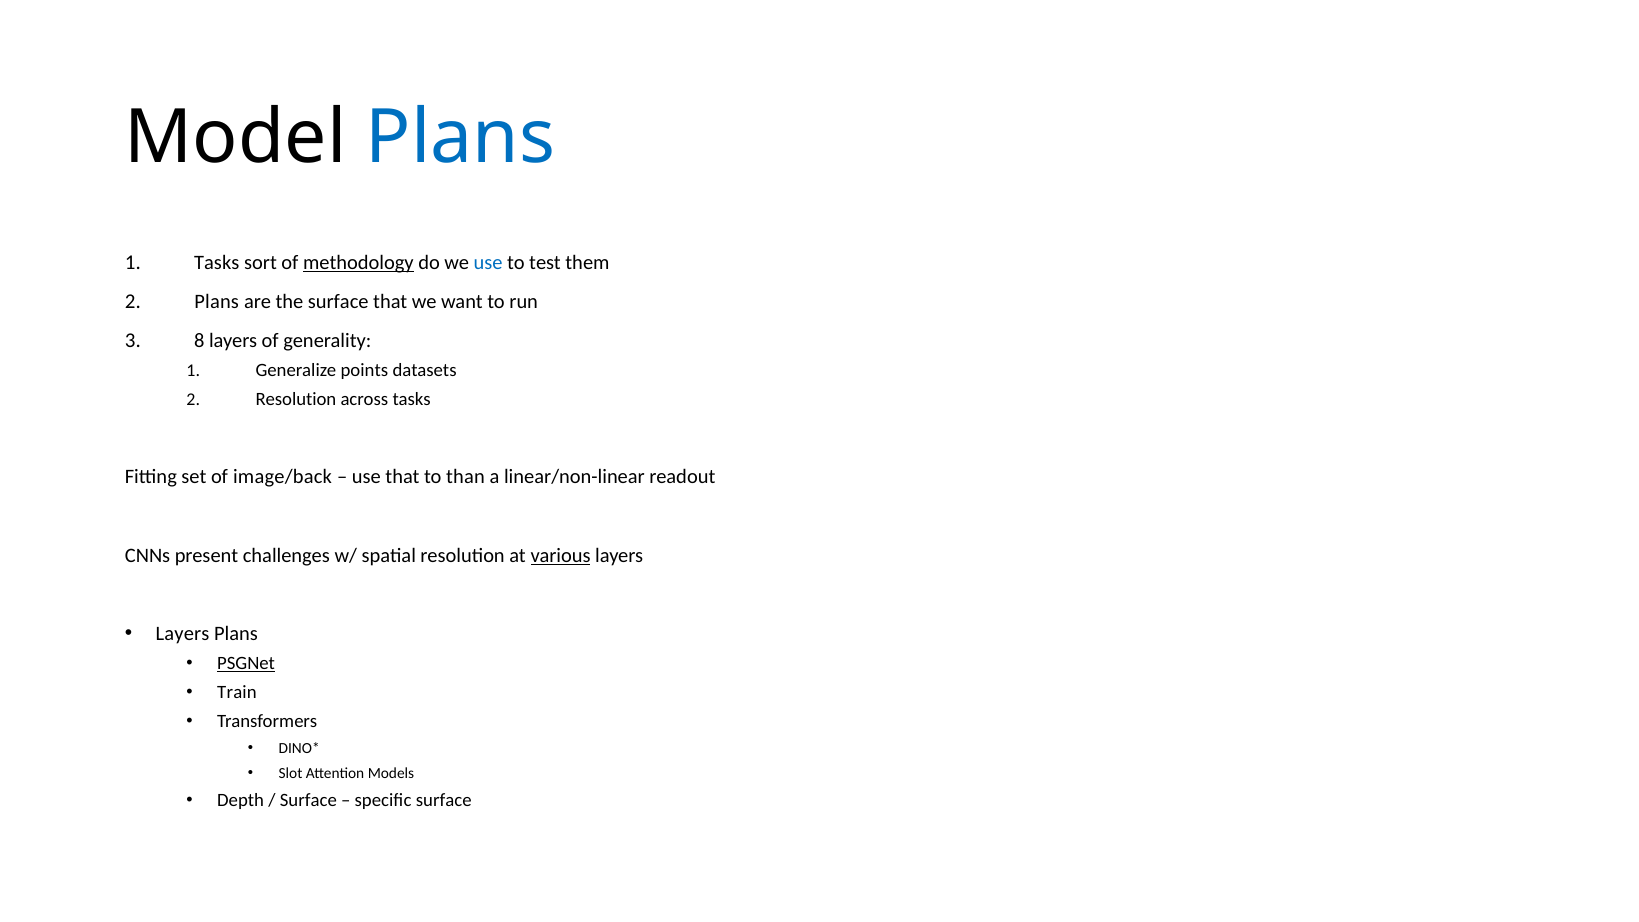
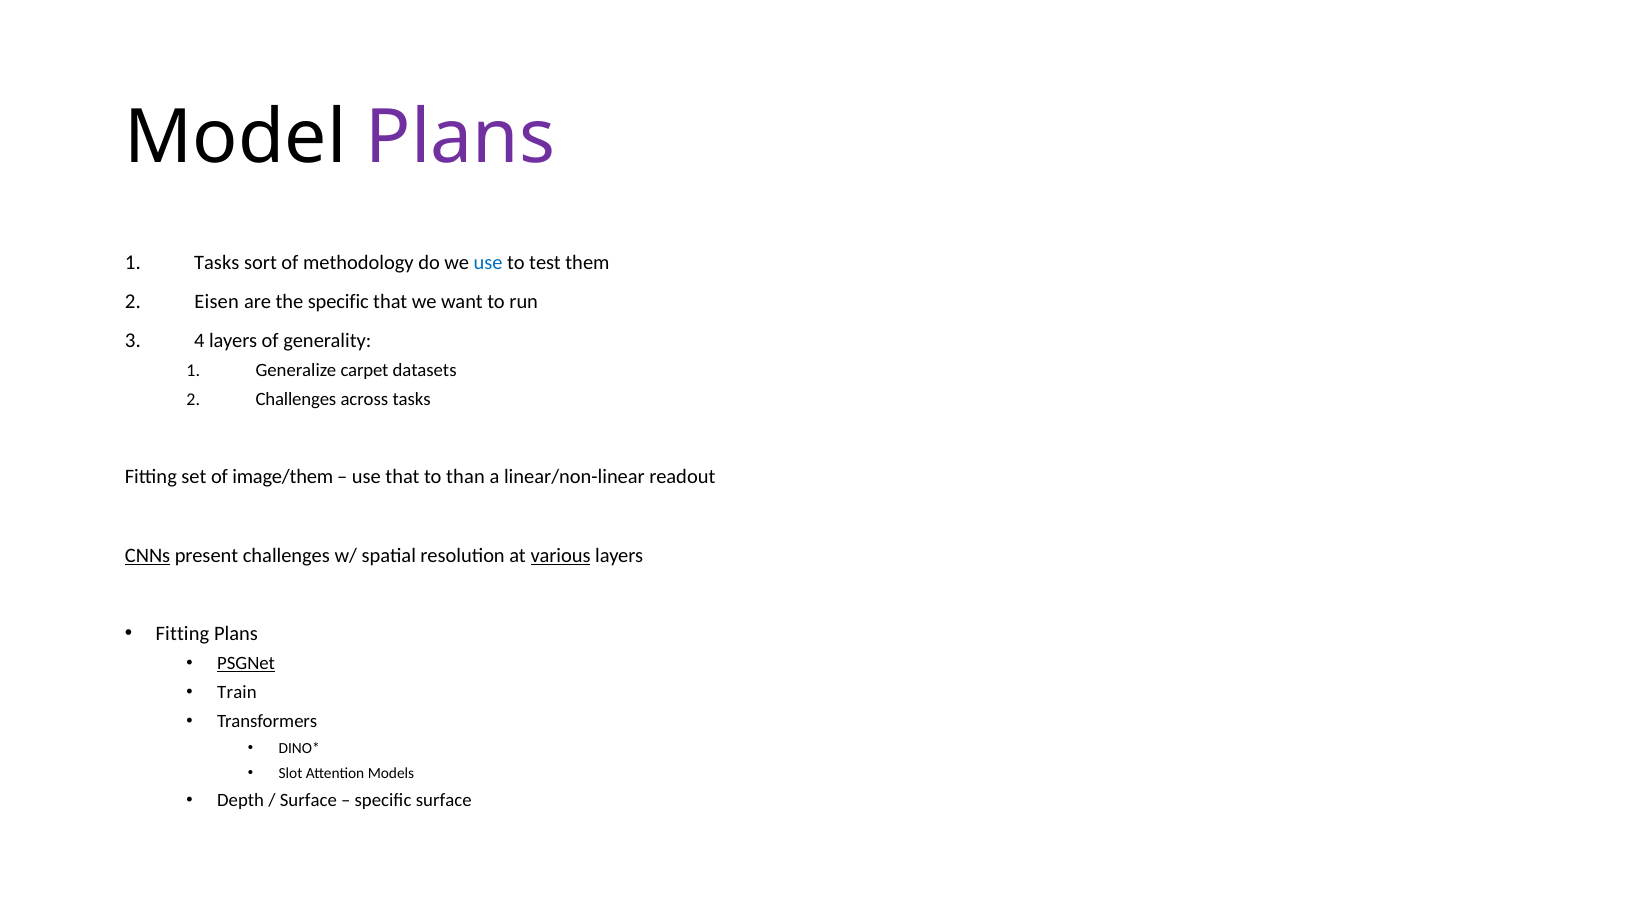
Plans at (461, 138) colour: blue -> purple
methodology underline: present -> none
2 Plans: Plans -> Eisen
the surface: surface -> specific
8: 8 -> 4
points: points -> carpet
2 Resolution: Resolution -> Challenges
image/back: image/back -> image/them
CNNs underline: none -> present
Layers at (183, 634): Layers -> Fitting
